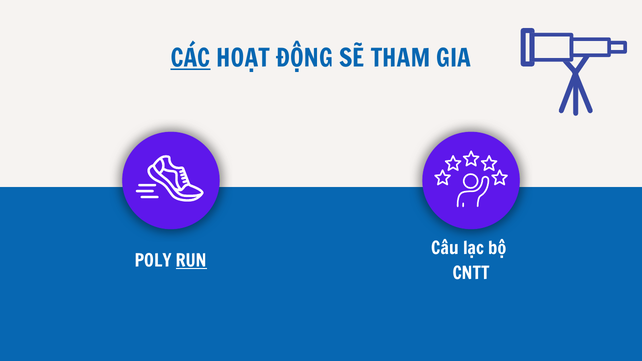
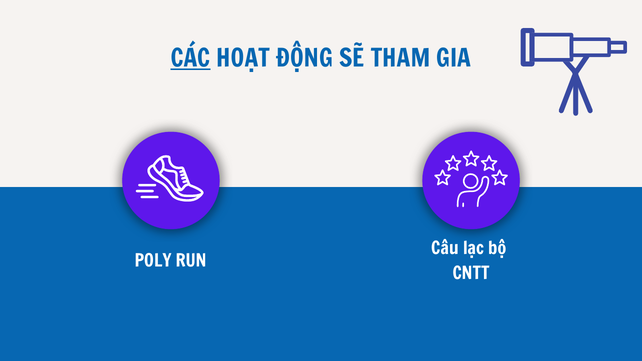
RUN underline: present -> none
